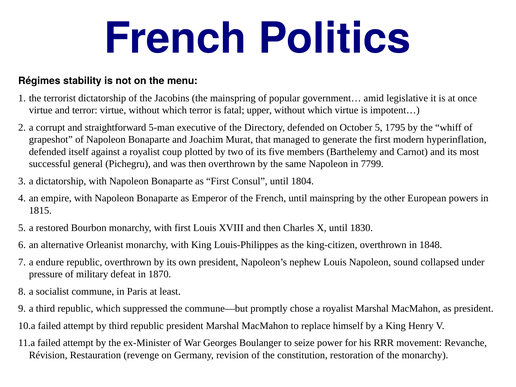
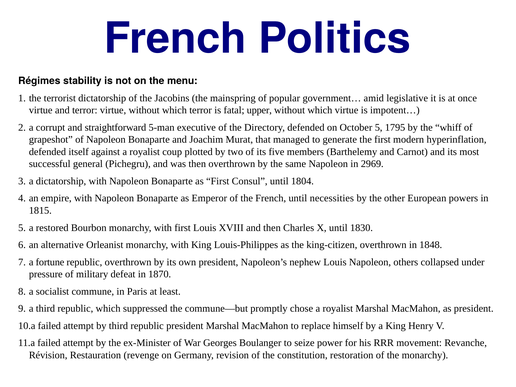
7799: 7799 -> 2969
until mainspring: mainspring -> necessities
endure: endure -> fortune
sound: sound -> others
